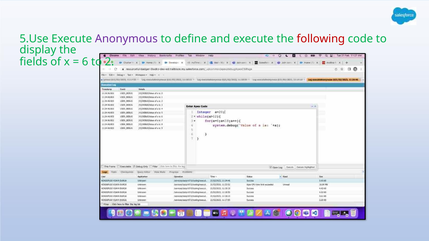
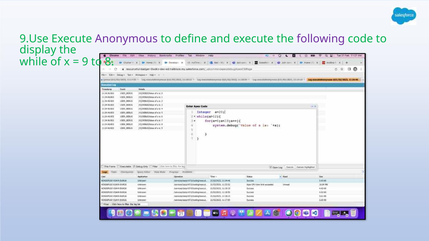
5.Use: 5.Use -> 9.Use
following colour: red -> purple
fields: fields -> while
6: 6 -> 9
2: 2 -> 8
